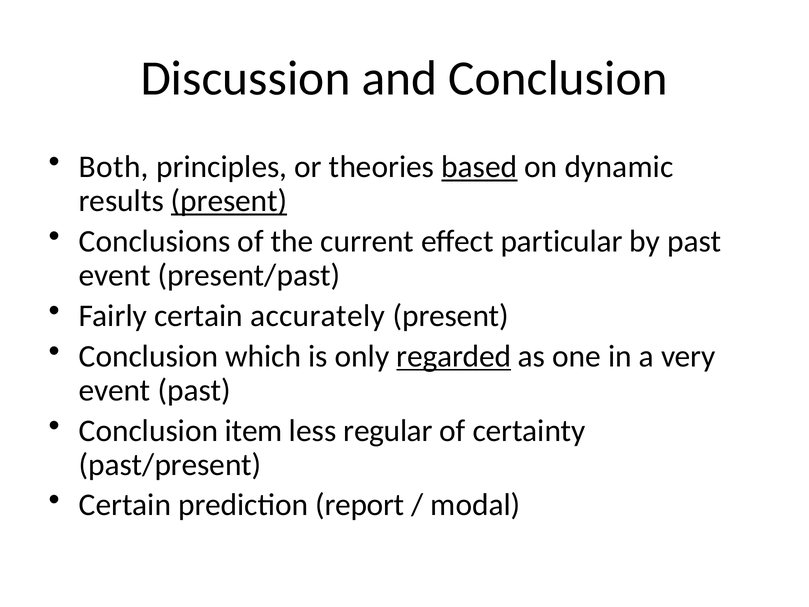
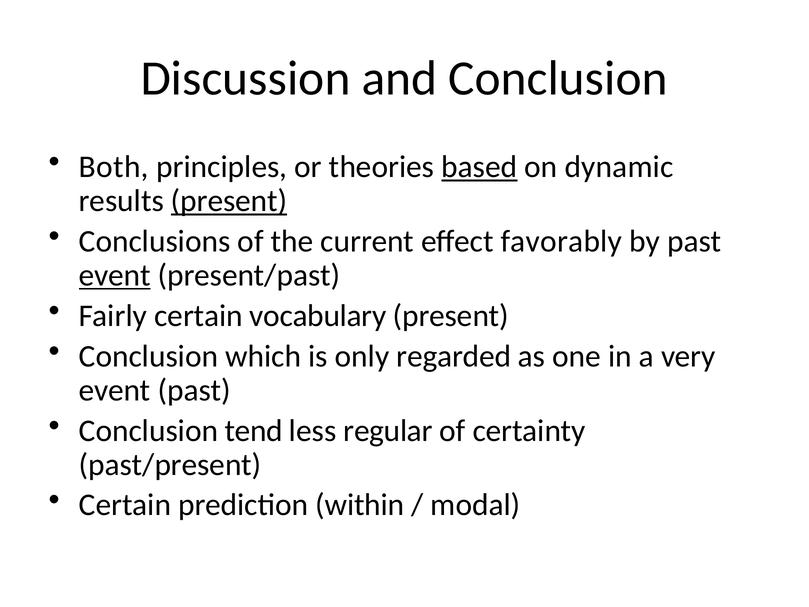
particular: particular -> favorably
event at (115, 275) underline: none -> present
accurately: accurately -> vocabulary
regarded underline: present -> none
item: item -> tend
report: report -> within
